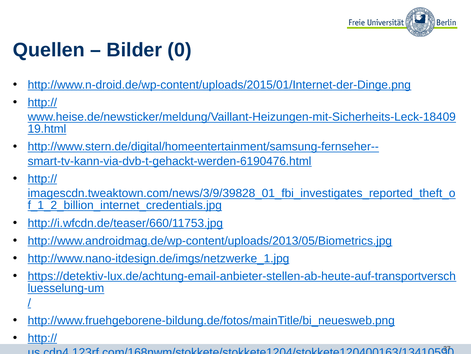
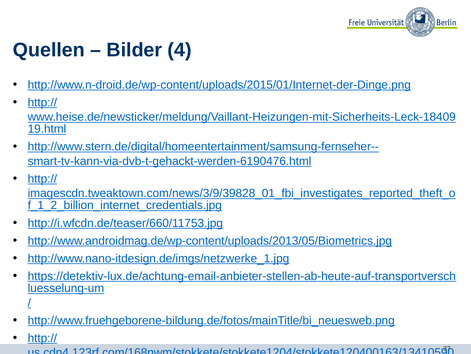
0: 0 -> 4
